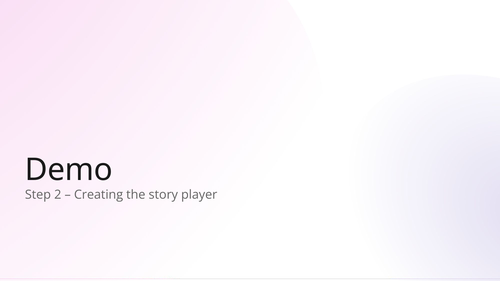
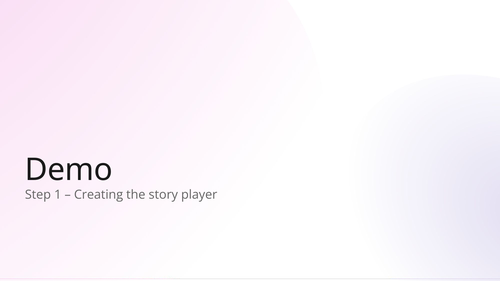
2: 2 -> 1
